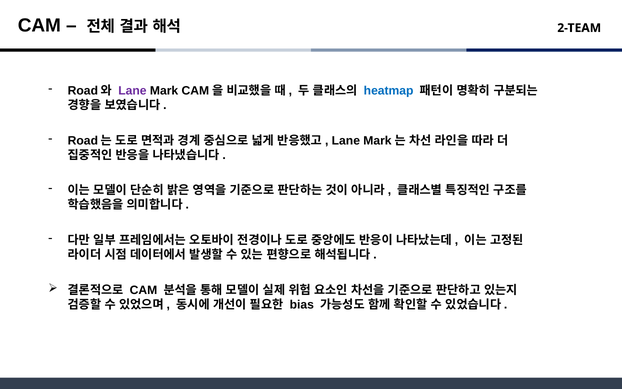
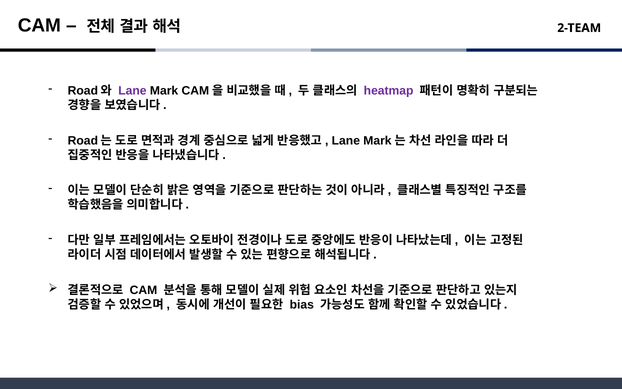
heatmap colour: blue -> purple
